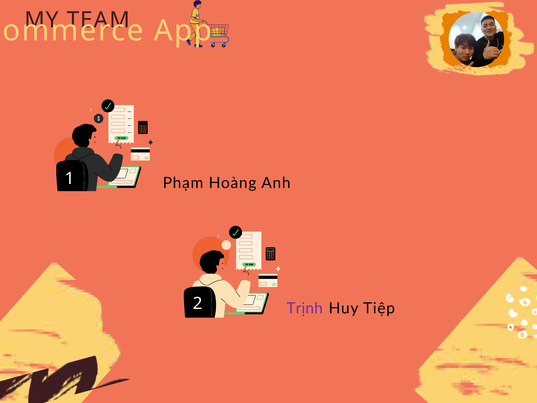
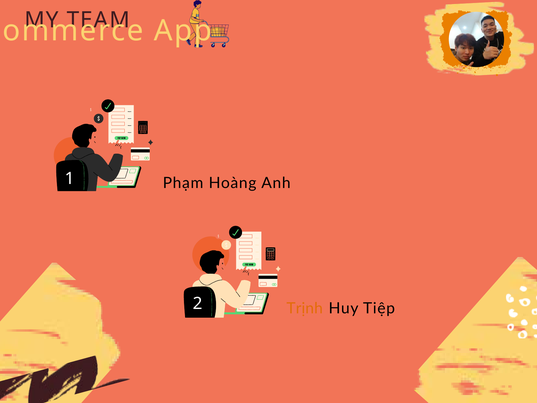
Trịnh colour: purple -> orange
